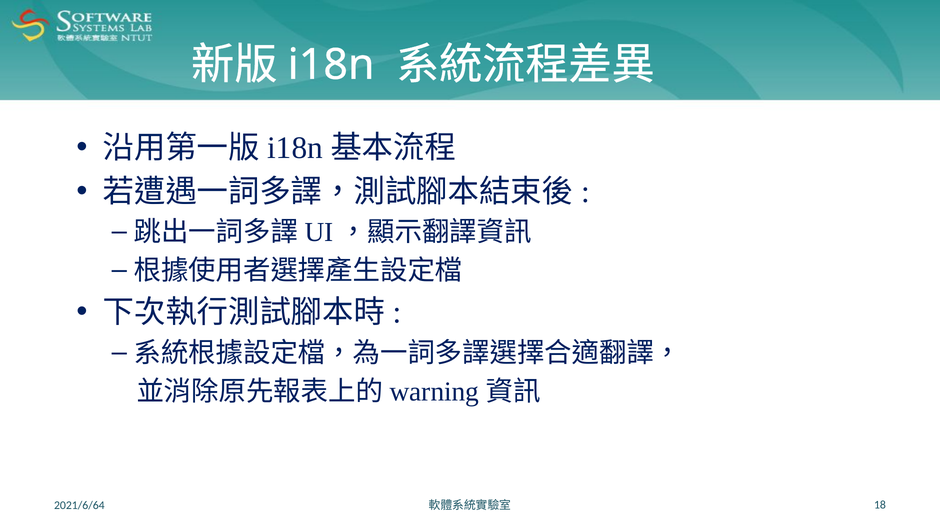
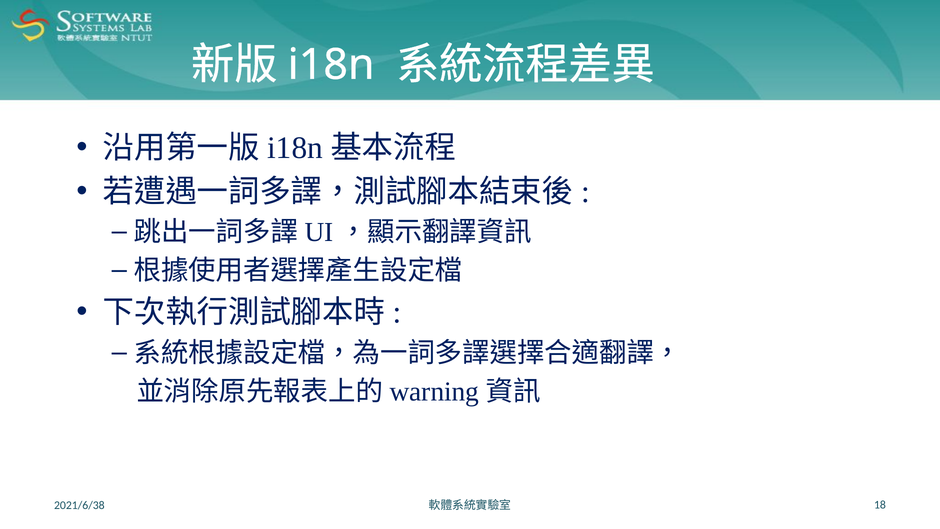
2021/6/64: 2021/6/64 -> 2021/6/38
